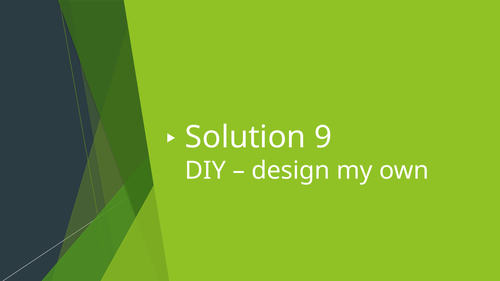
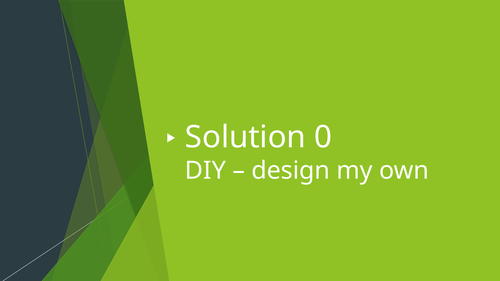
9: 9 -> 0
